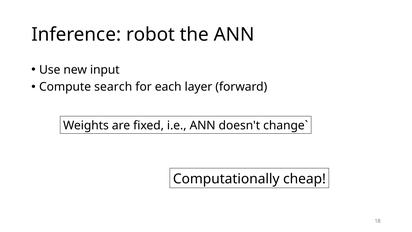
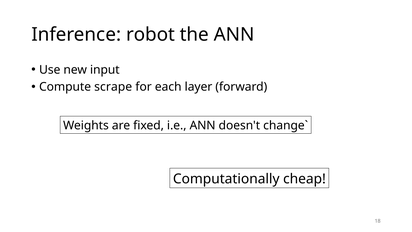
search: search -> scrape
